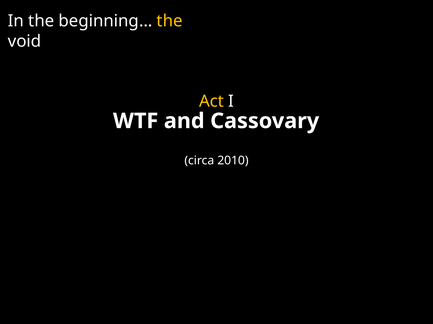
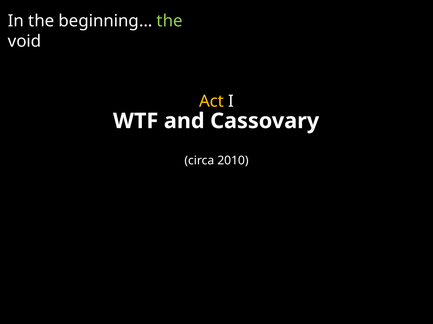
the at (170, 21) colour: yellow -> light green
